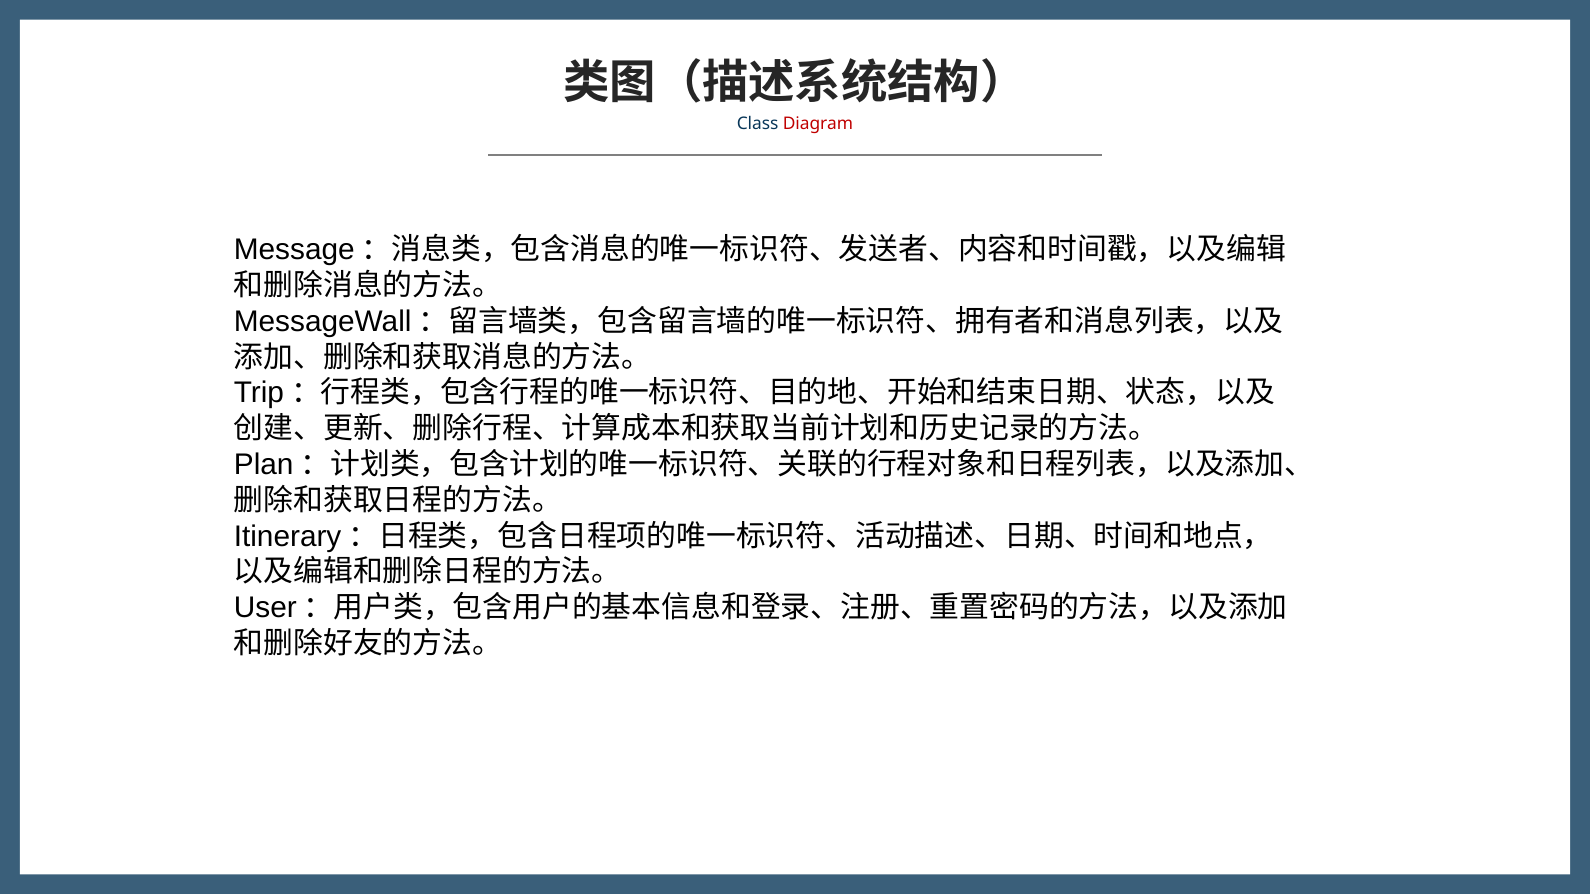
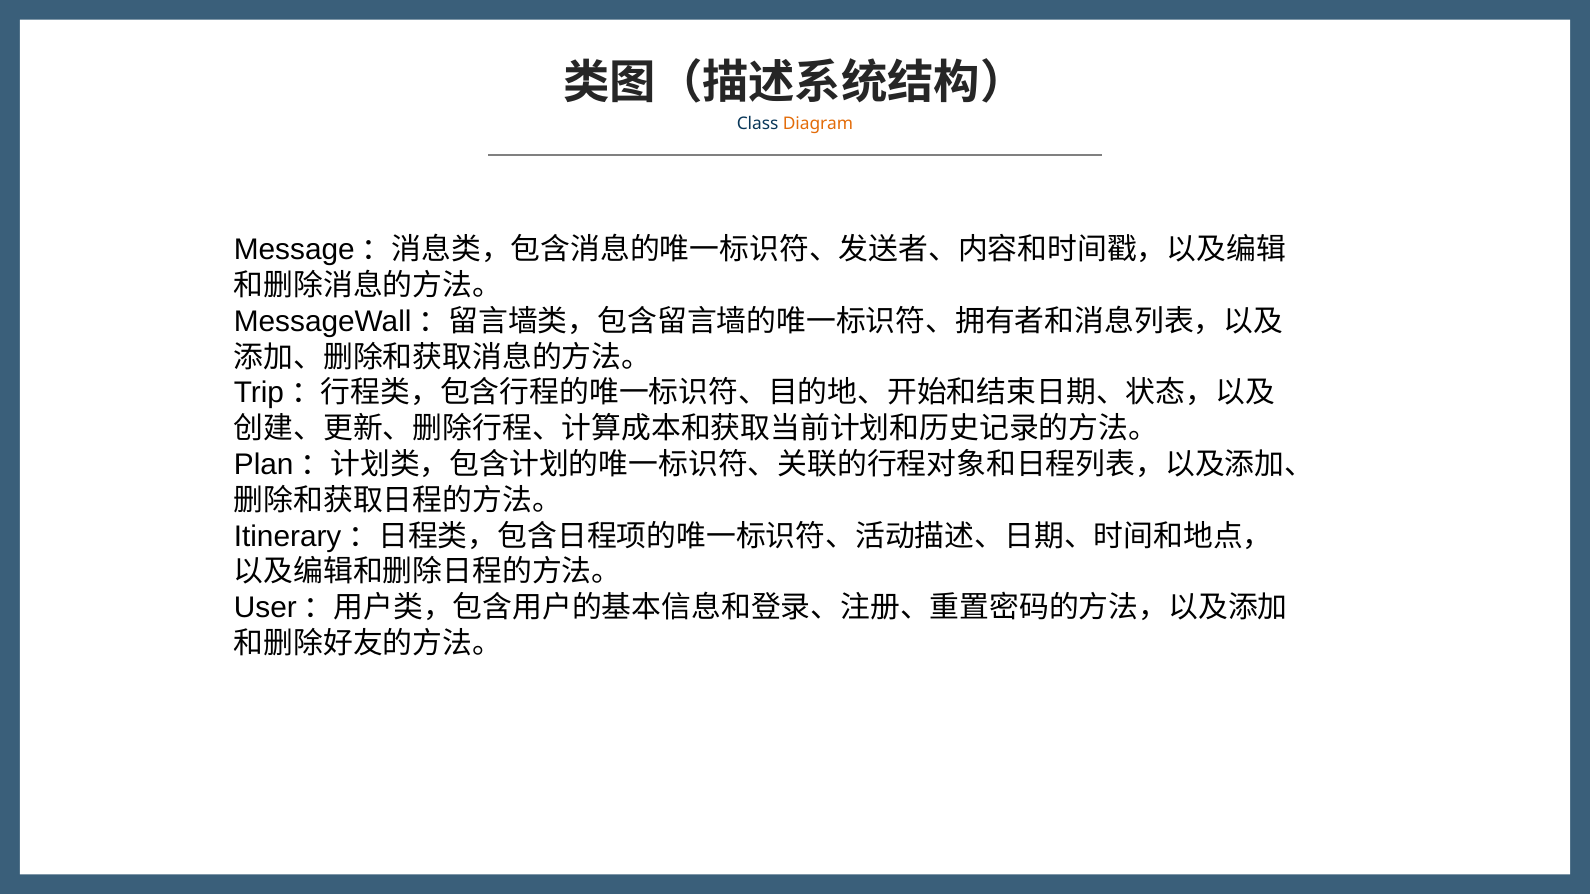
Diagram colour: red -> orange
